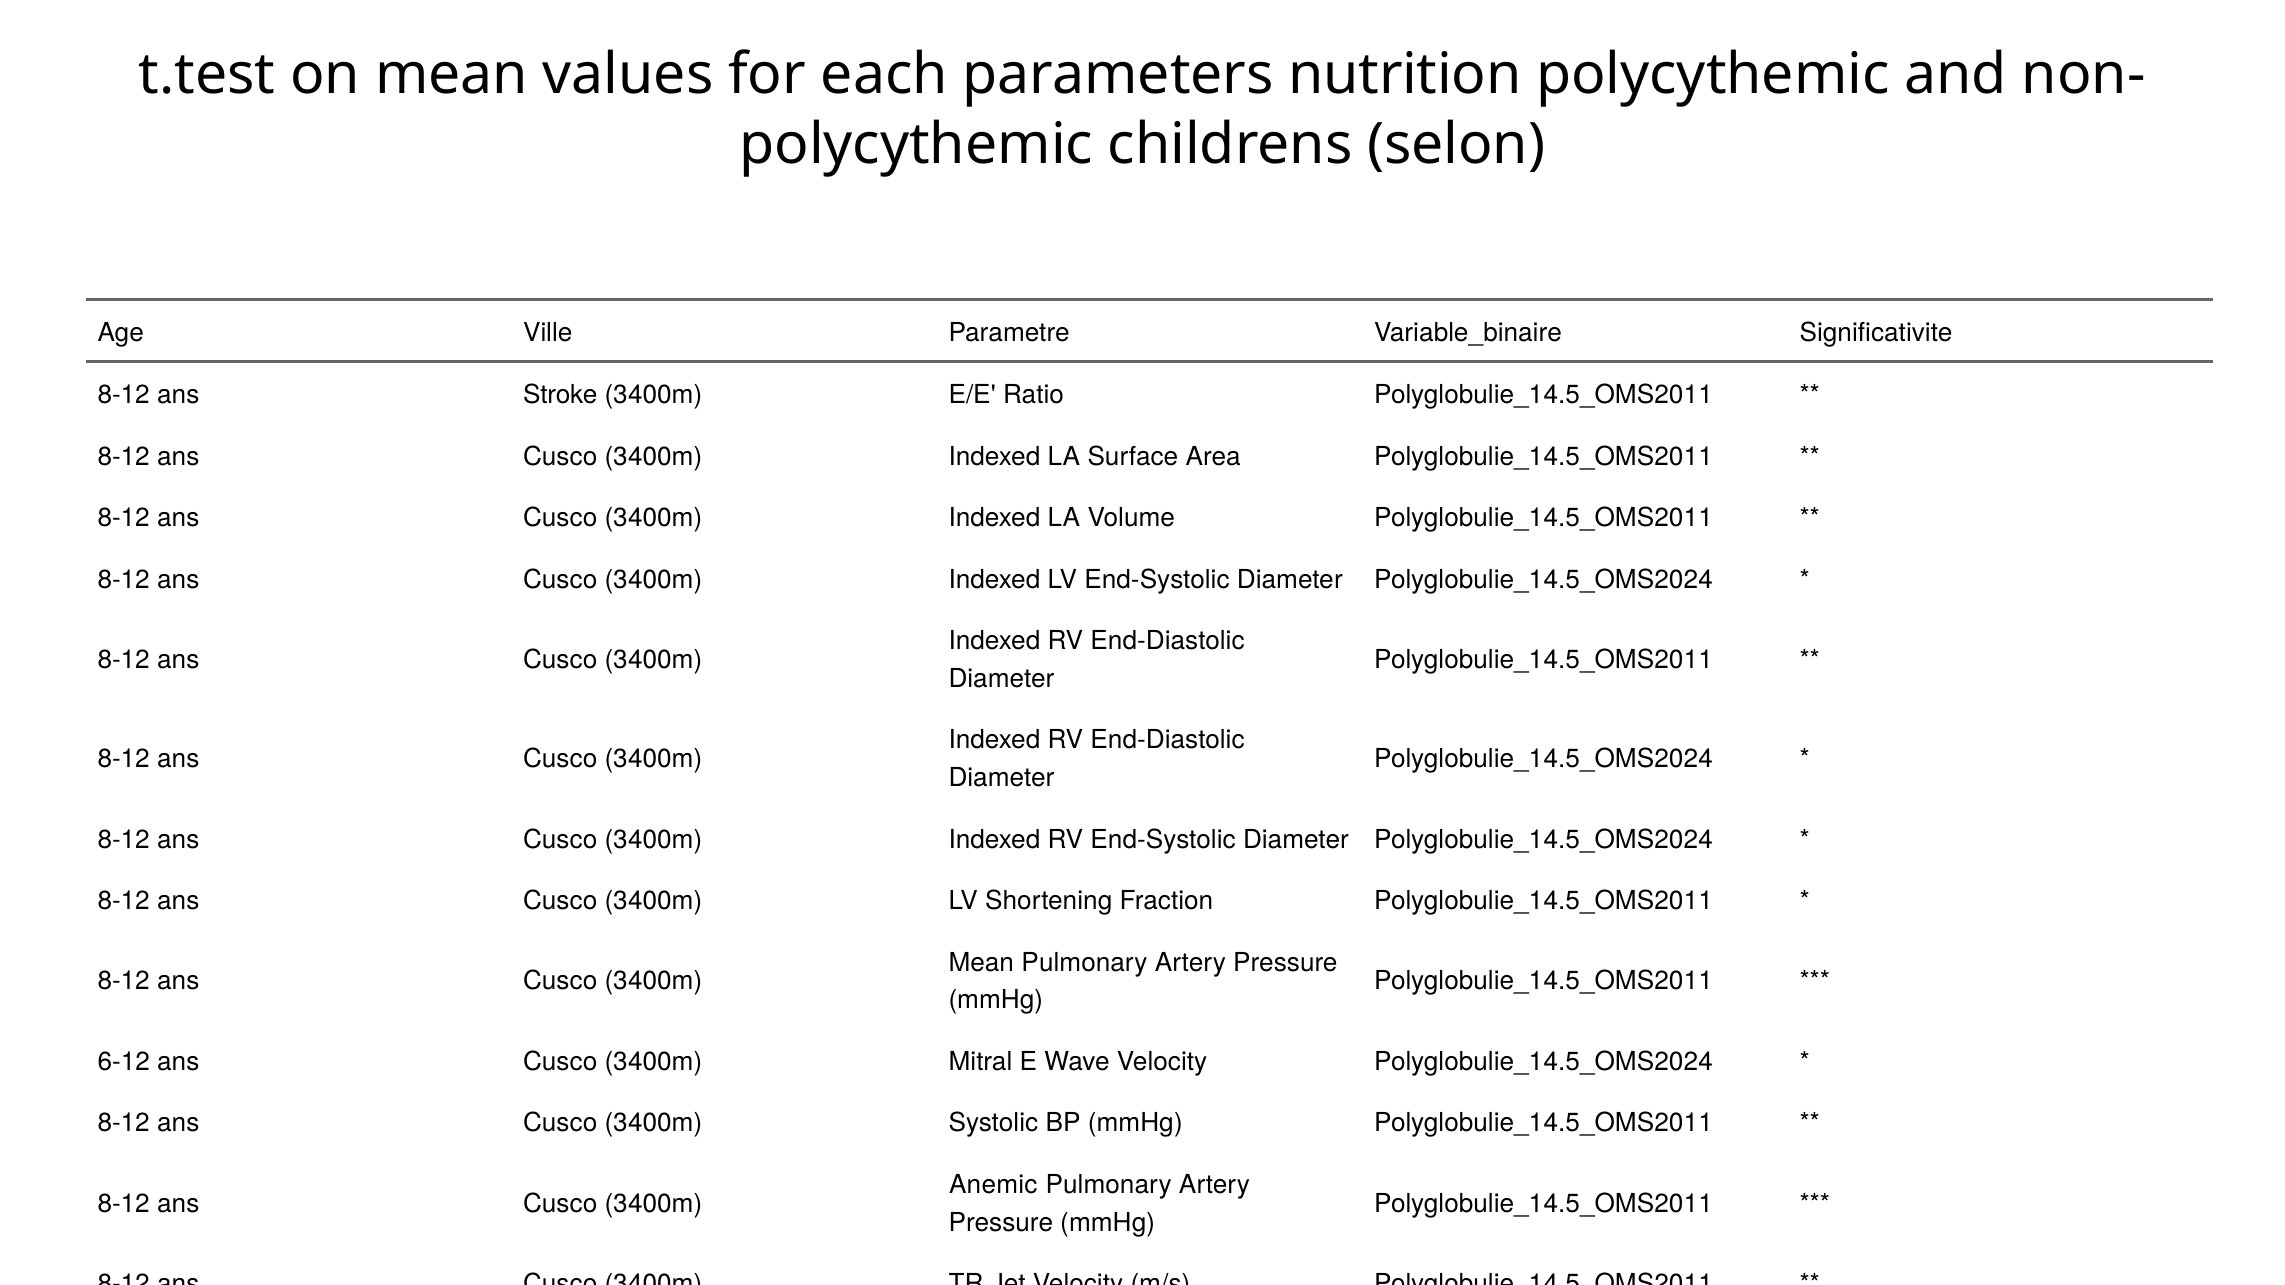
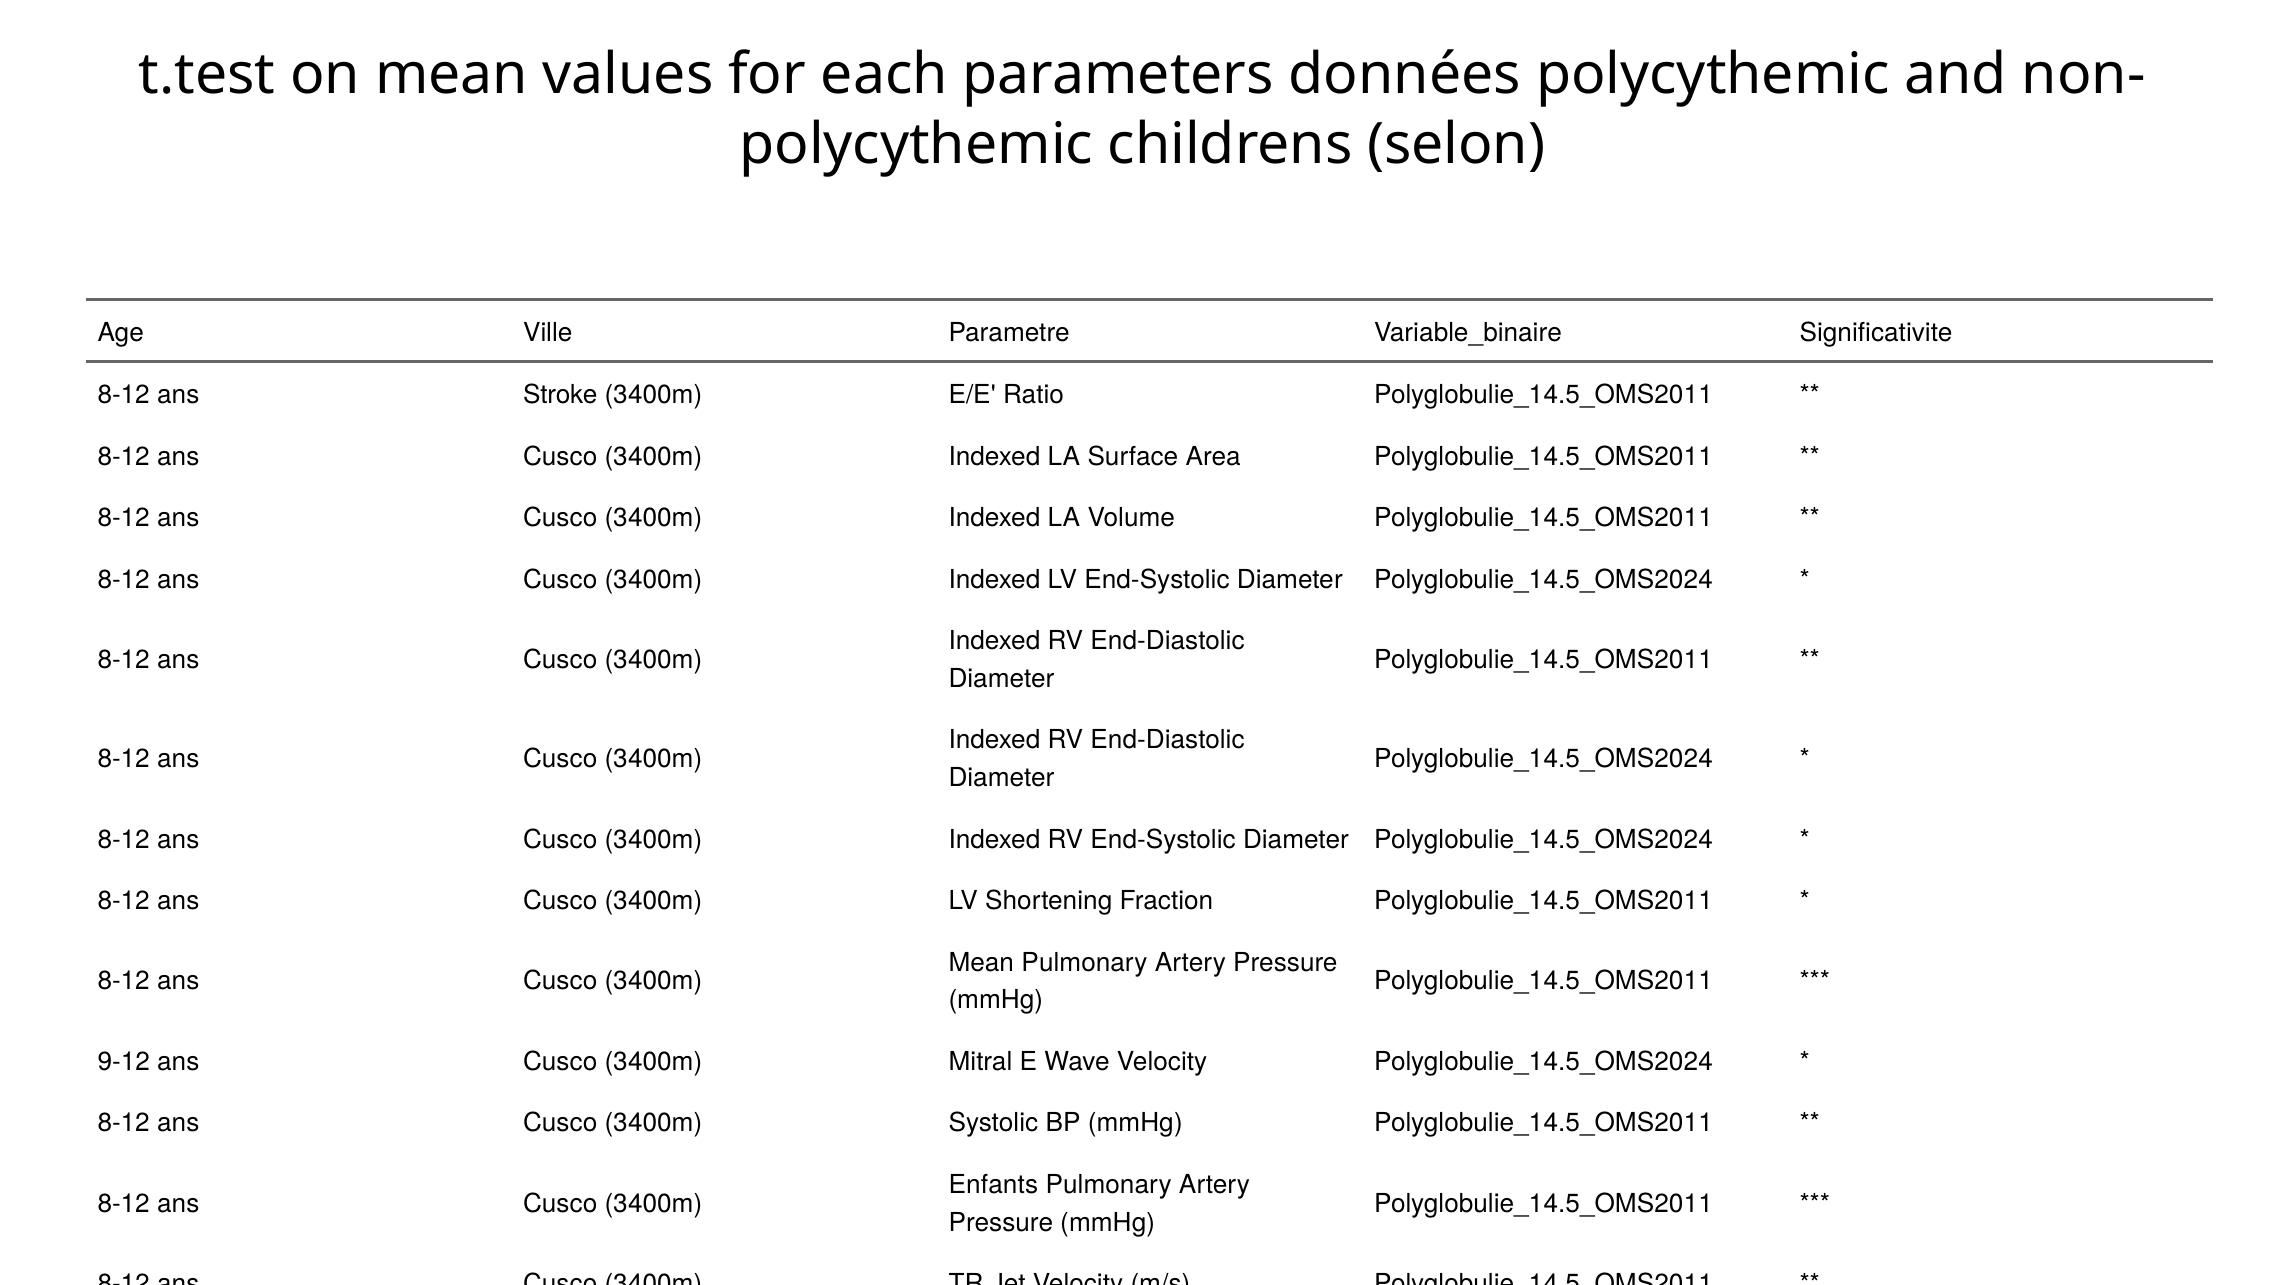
nutrition: nutrition -> données
6-12: 6-12 -> 9-12
Anemic: Anemic -> Enfants
